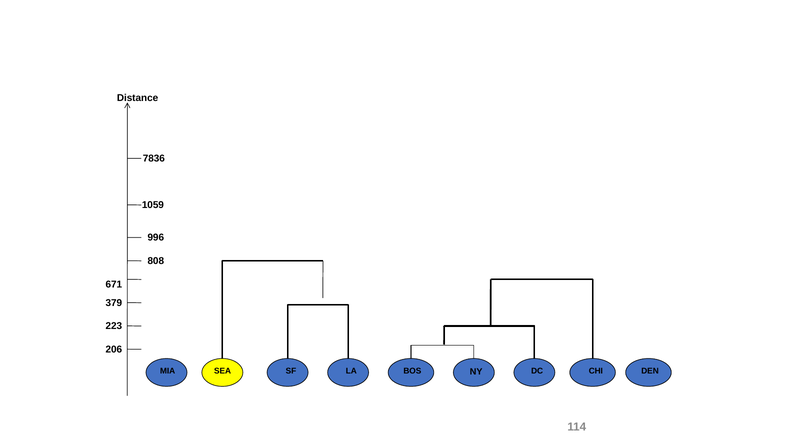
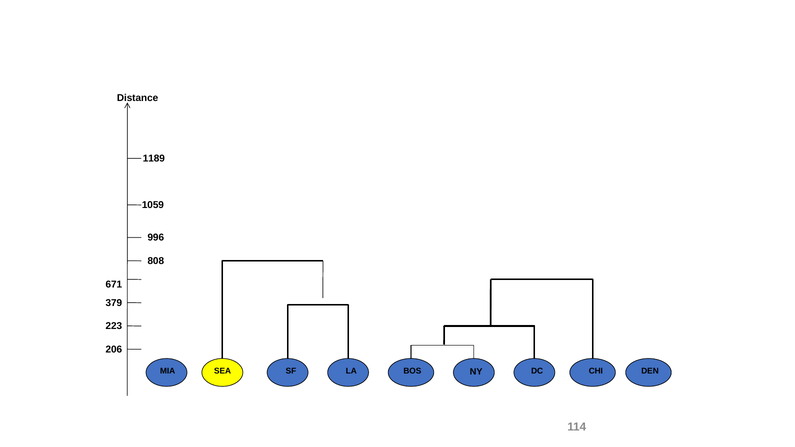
7836: 7836 -> 1189
